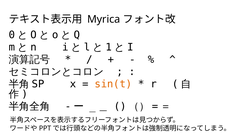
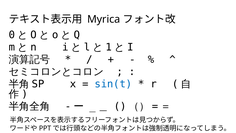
sin(t colour: orange -> blue
